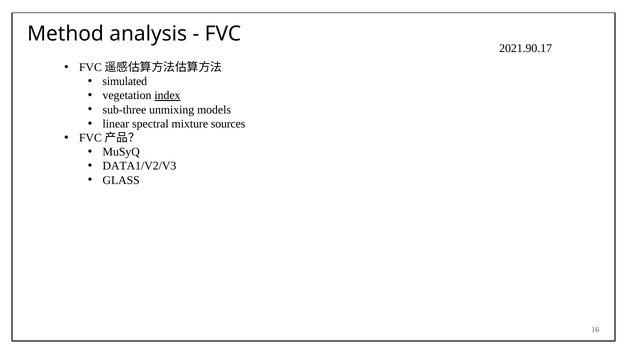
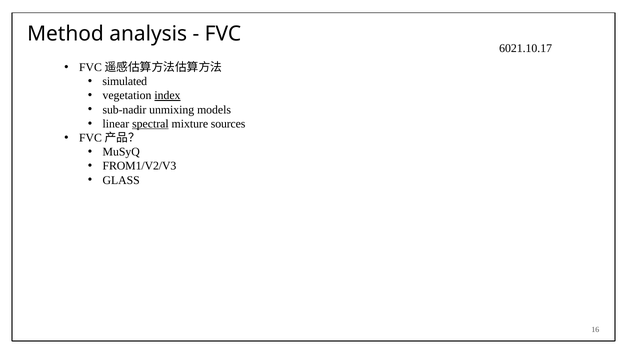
2021.90.17: 2021.90.17 -> 6021.10.17
sub-three: sub-three -> sub-nadir
spectral underline: none -> present
DATA1/V2/V3: DATA1/V2/V3 -> FROM1/V2/V3
